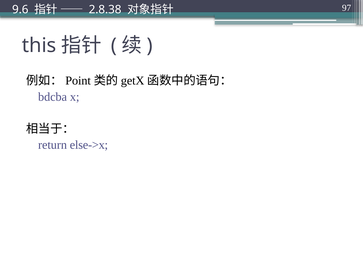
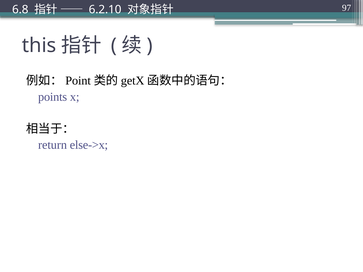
9.6: 9.6 -> 6.8
2.8.38: 2.8.38 -> 6.2.10
bdcba: bdcba -> points
